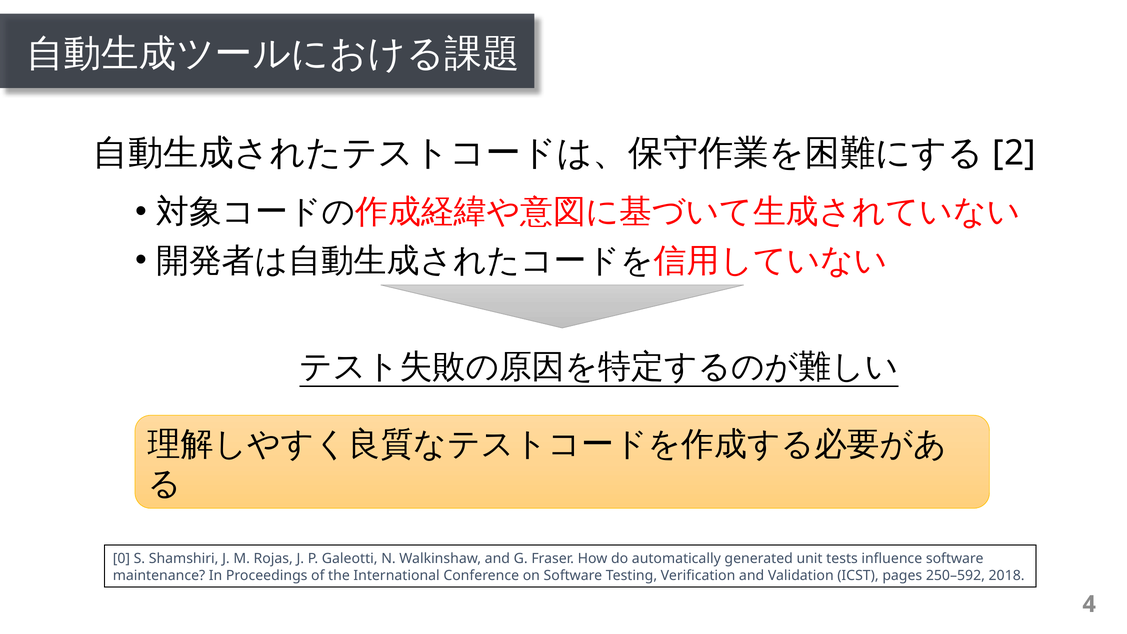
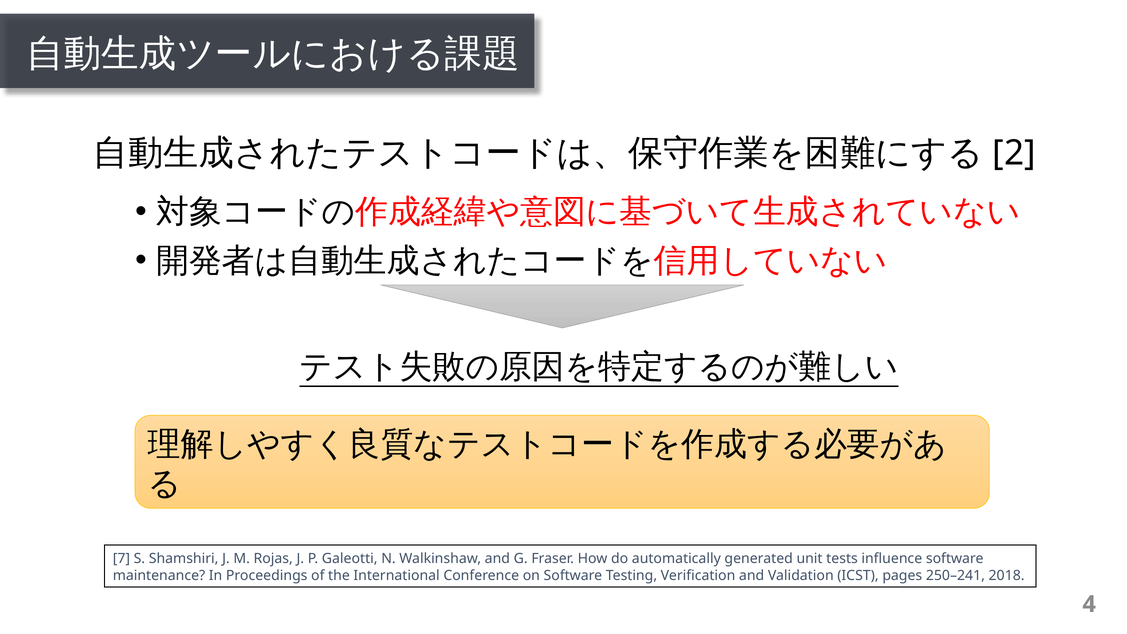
0: 0 -> 7
250–592: 250–592 -> 250–241
